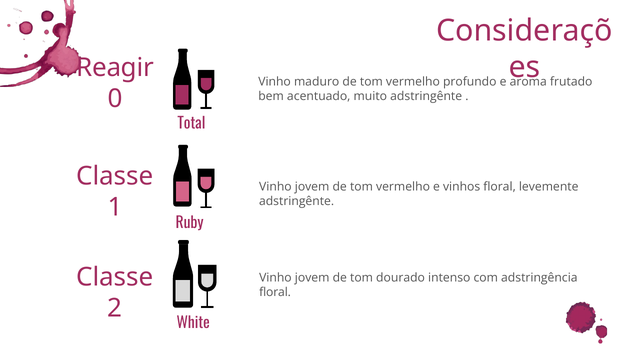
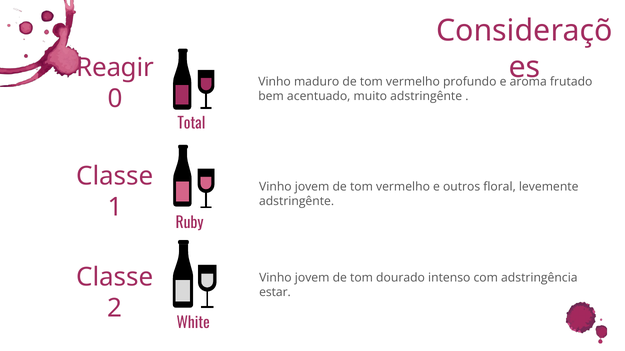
vinhos: vinhos -> outros
floral at (275, 293): floral -> estar
